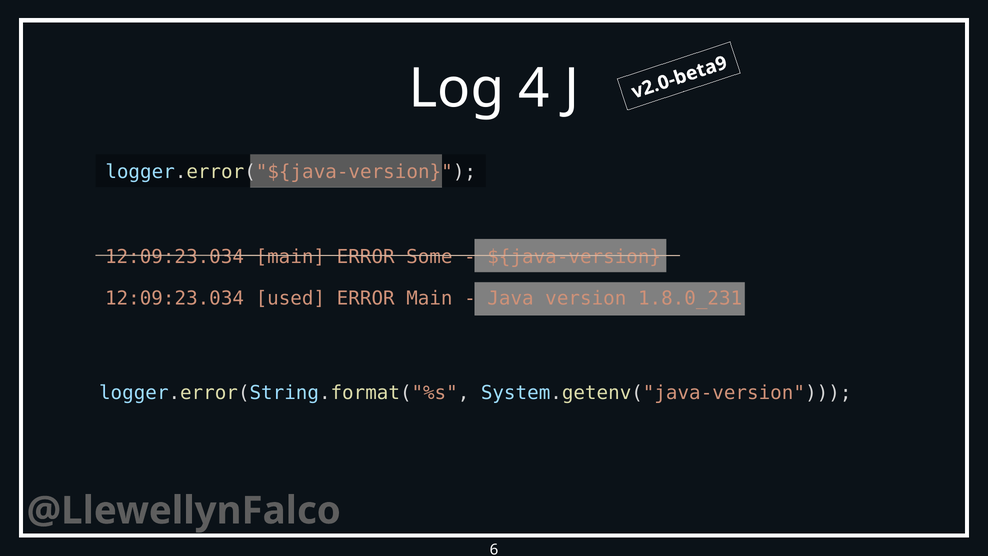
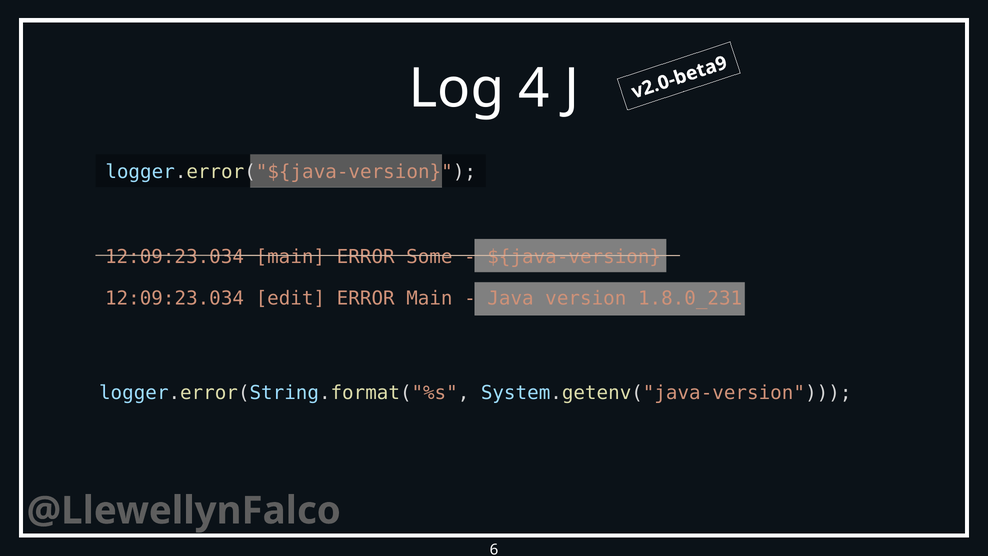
used: used -> edit
